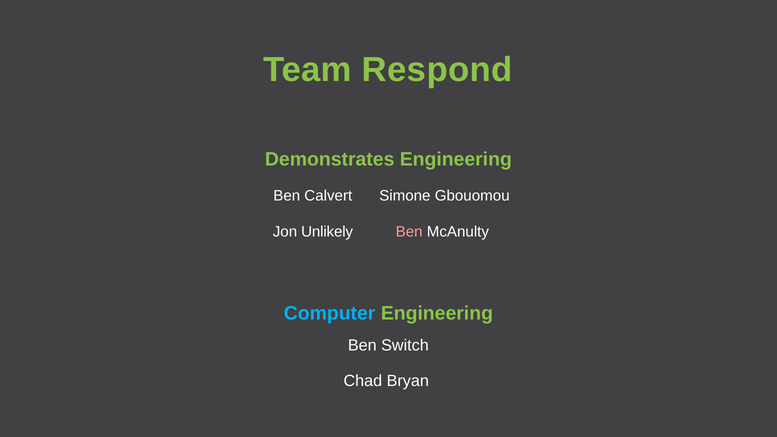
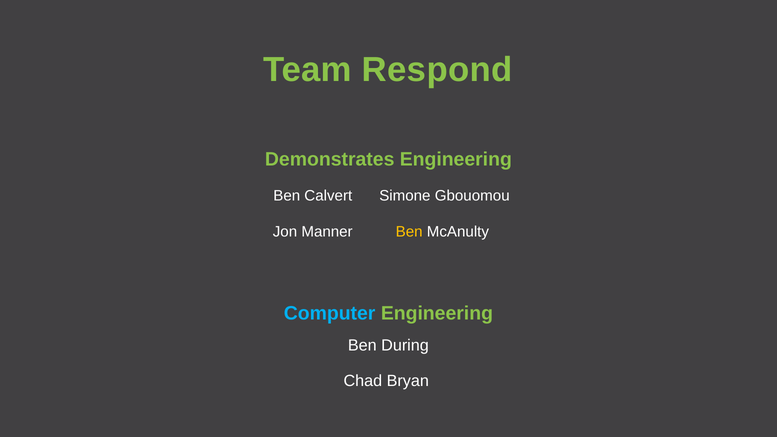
Unlikely: Unlikely -> Manner
Ben at (409, 232) colour: pink -> yellow
Switch: Switch -> During
